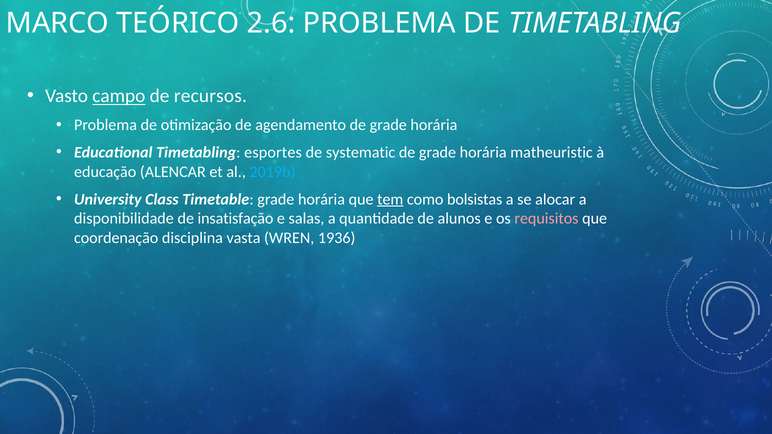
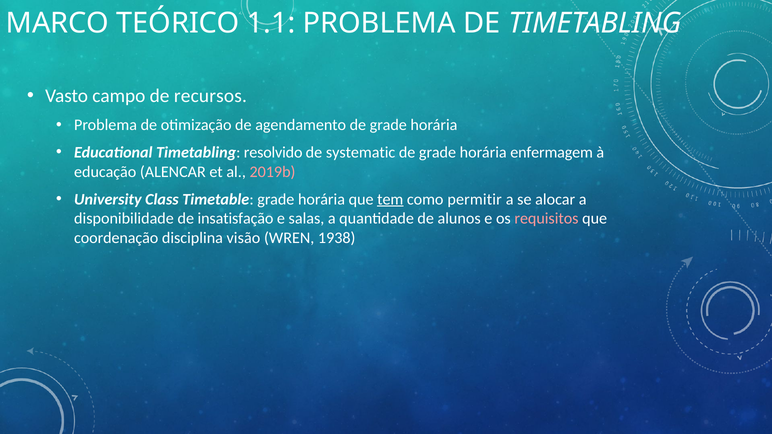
2.6: 2.6 -> 1.1
campo underline: present -> none
esportes: esportes -> resolvido
matheuristic: matheuristic -> enfermagem
2019b colour: light blue -> pink
bolsistas: bolsistas -> permitir
vasta: vasta -> visão
1936: 1936 -> 1938
